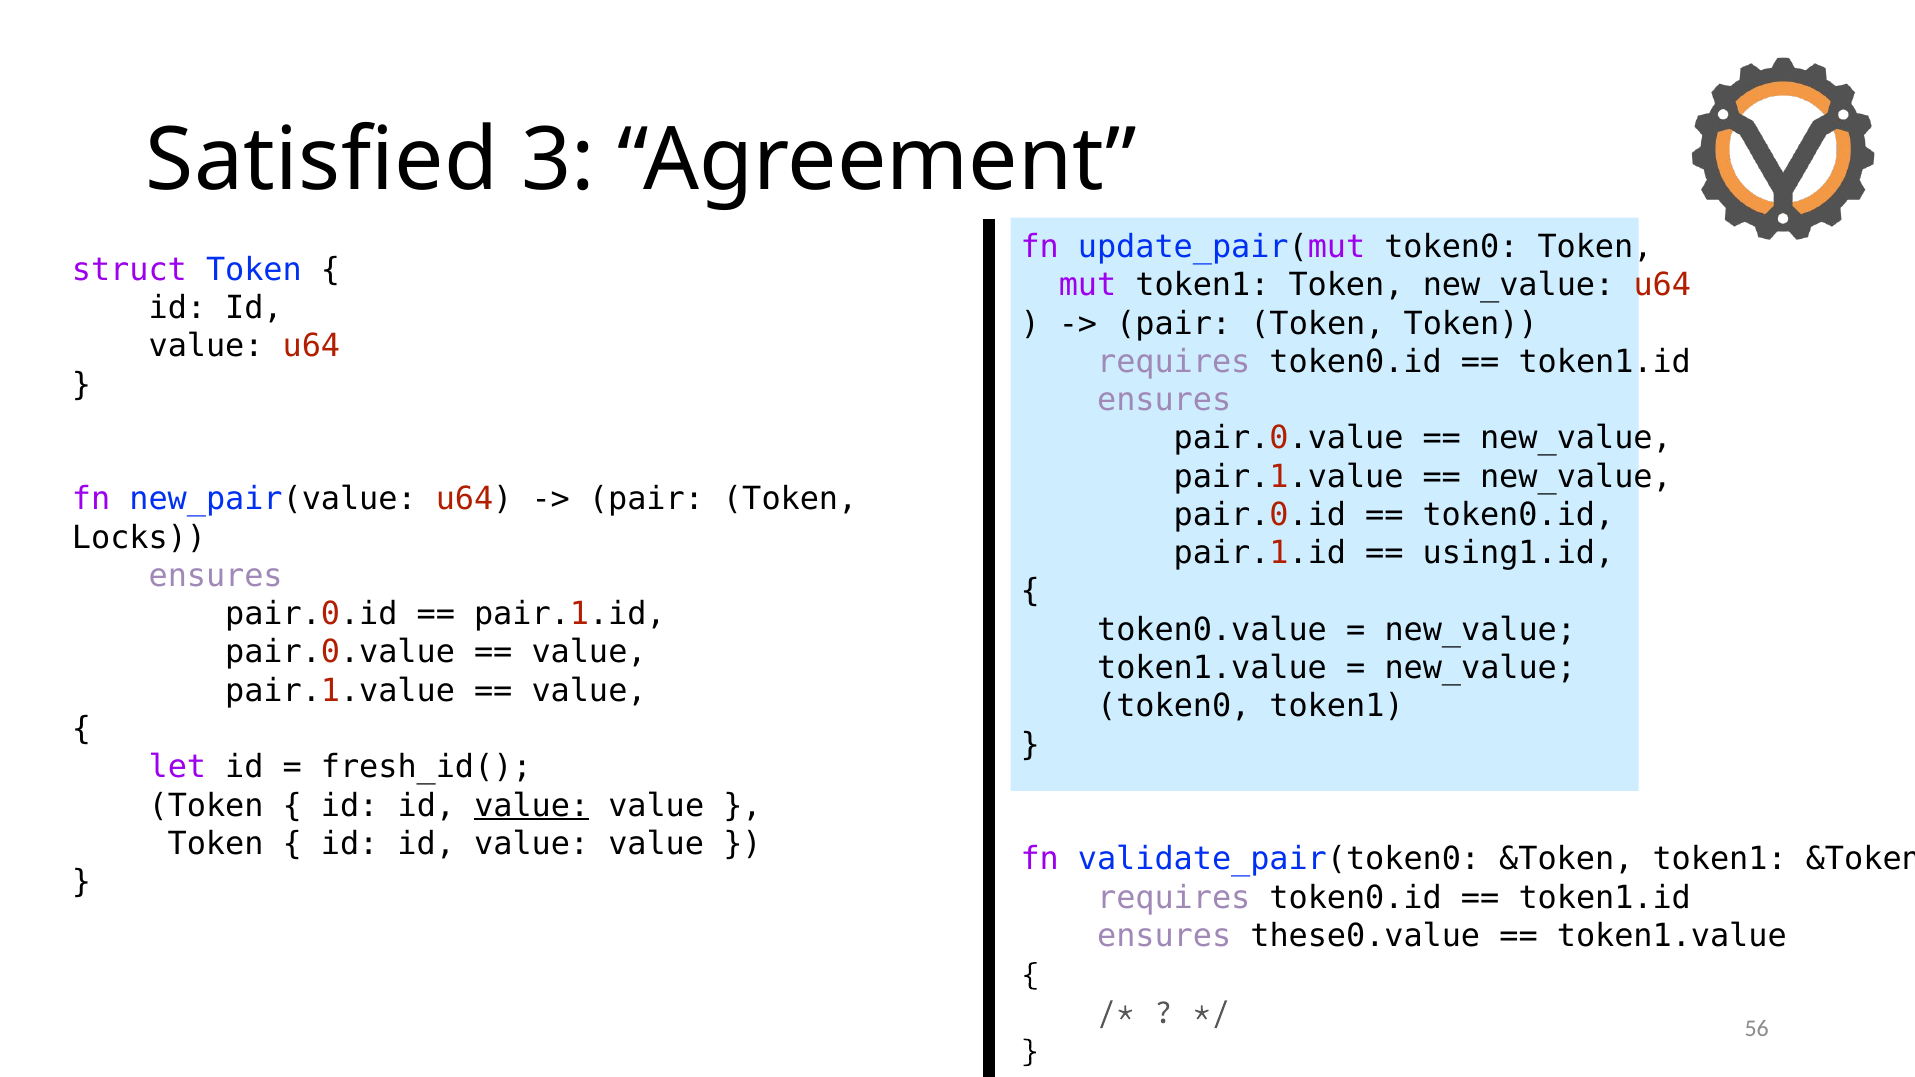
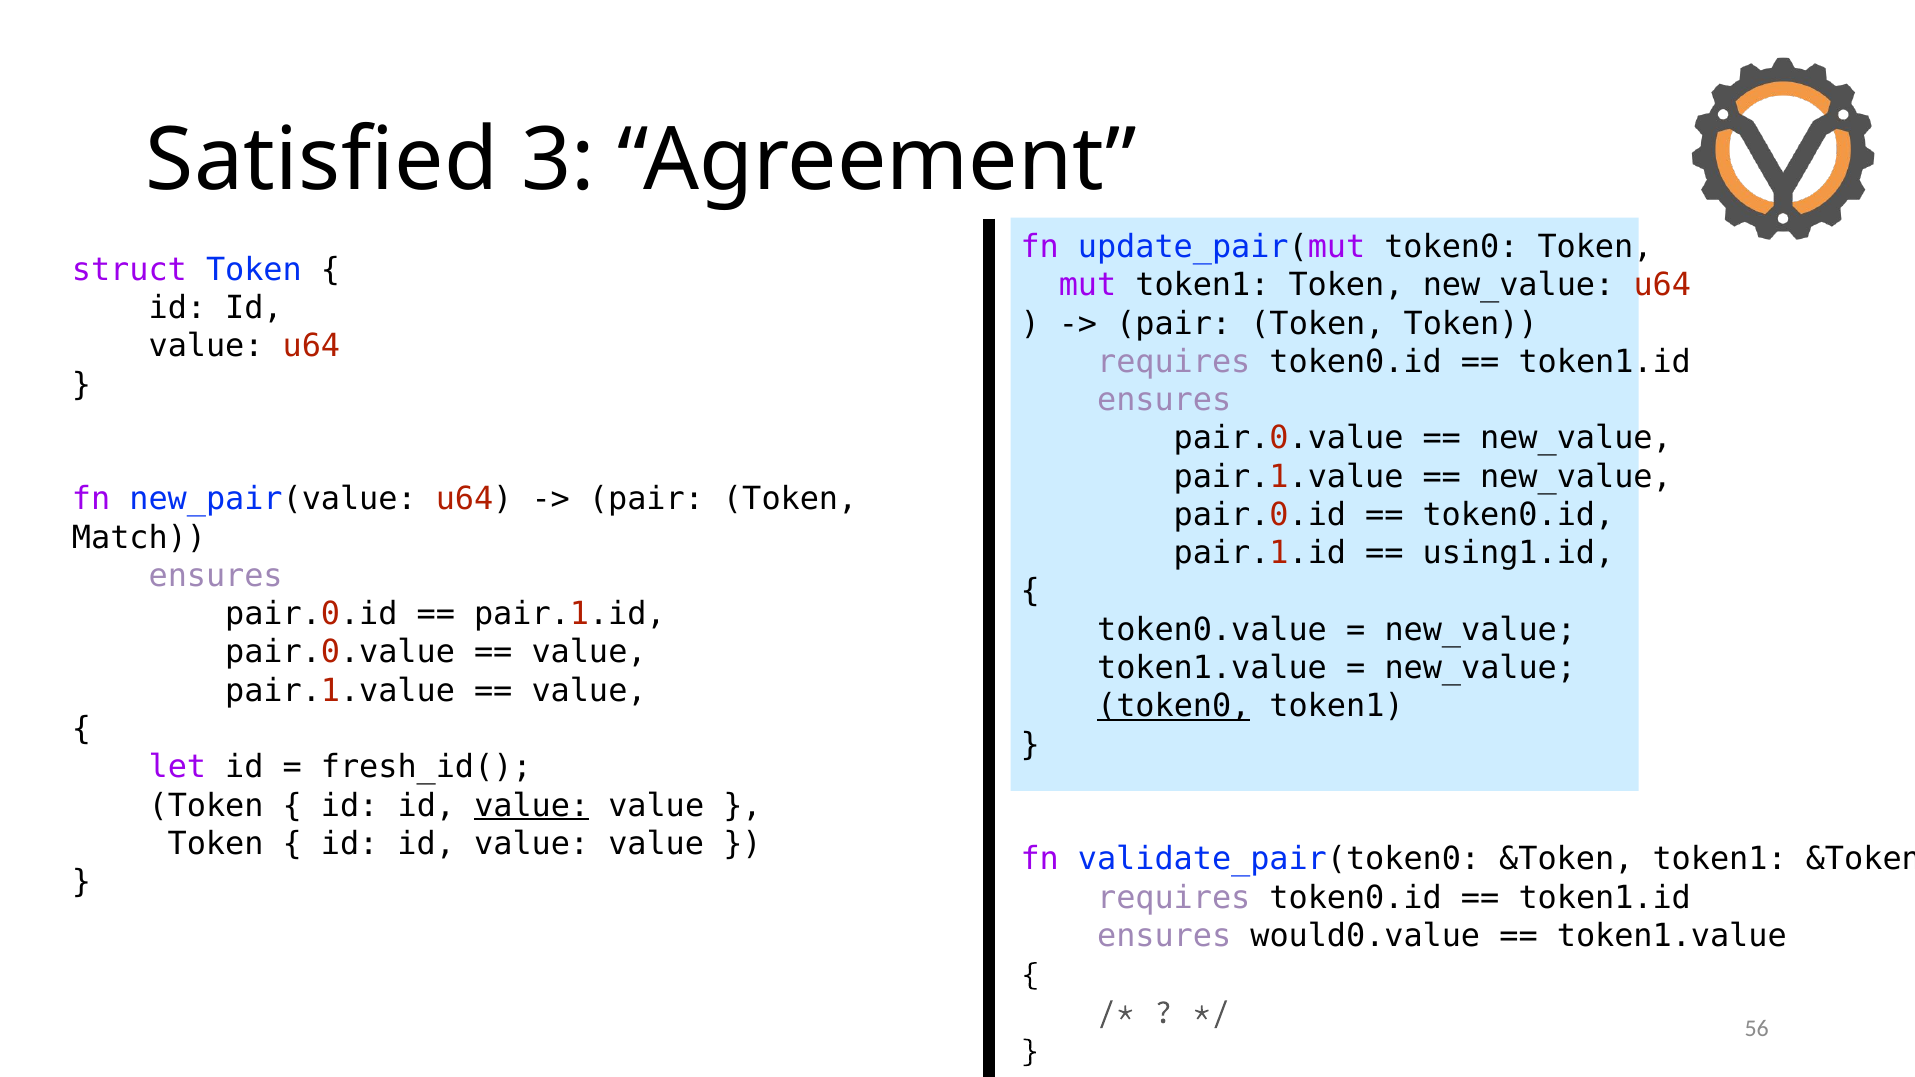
Locks: Locks -> Match
token0 at (1174, 706) underline: none -> present
these0.value: these0.value -> would0.value
